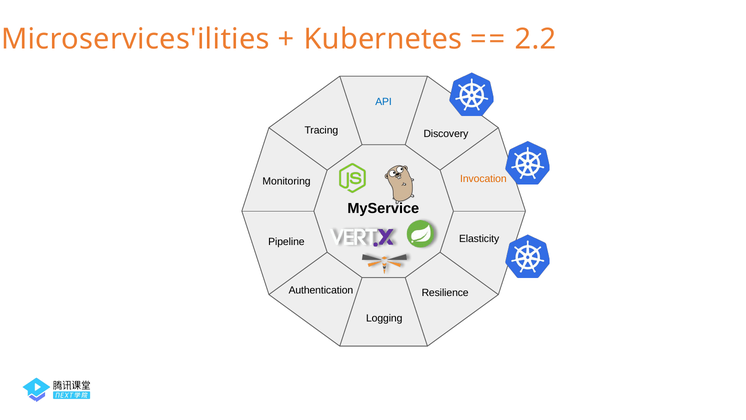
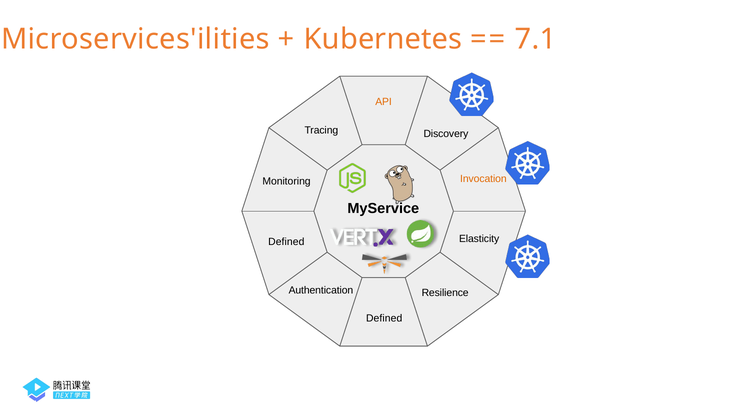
2.2: 2.2 -> 7.1
API colour: blue -> orange
Pipeline at (286, 242): Pipeline -> Defined
Logging at (384, 318): Logging -> Defined
